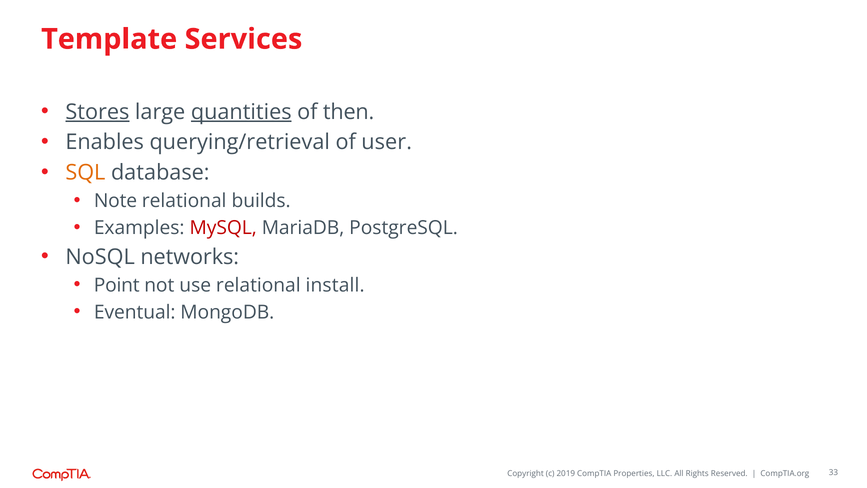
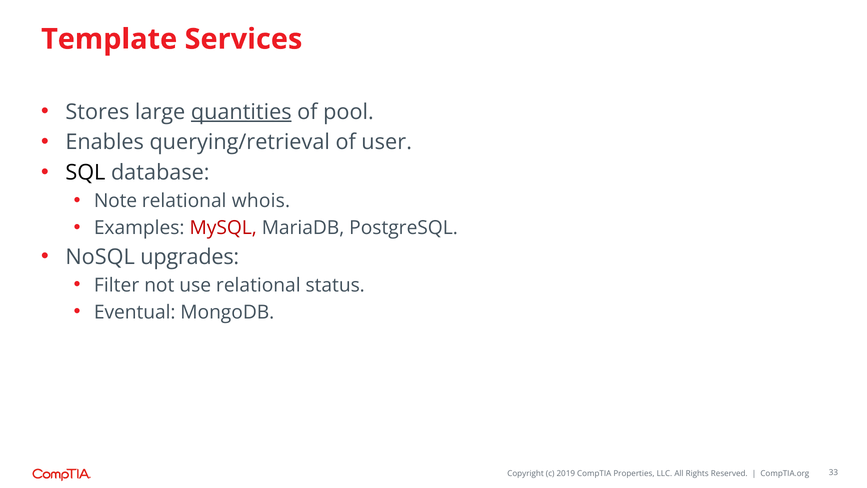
Stores underline: present -> none
then: then -> pool
SQL colour: orange -> black
builds: builds -> whois
networks: networks -> upgrades
Point: Point -> Filter
install: install -> status
